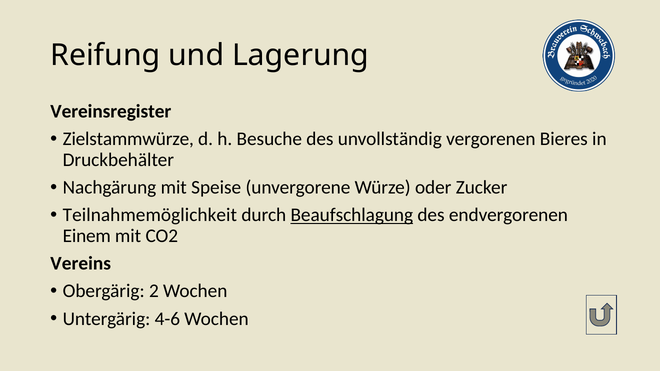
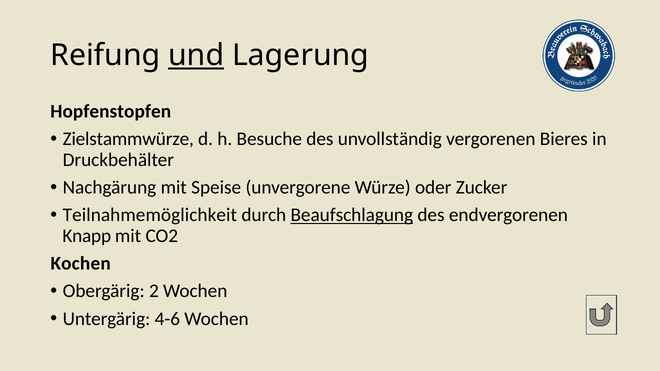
und underline: none -> present
Vereinsregister: Vereinsregister -> Hopfenstopfen
Einem: Einem -> Knapp
Vereins: Vereins -> Kochen
